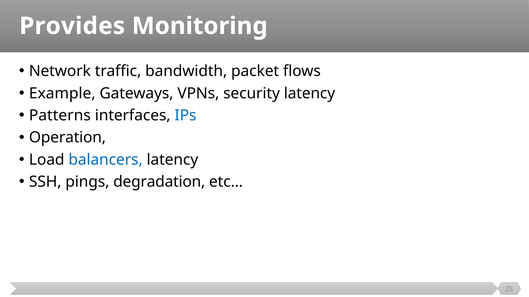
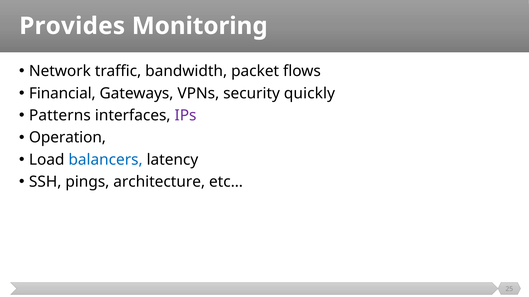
Example: Example -> Financial
security latency: latency -> quickly
IPs colour: blue -> purple
degradation: degradation -> architecture
